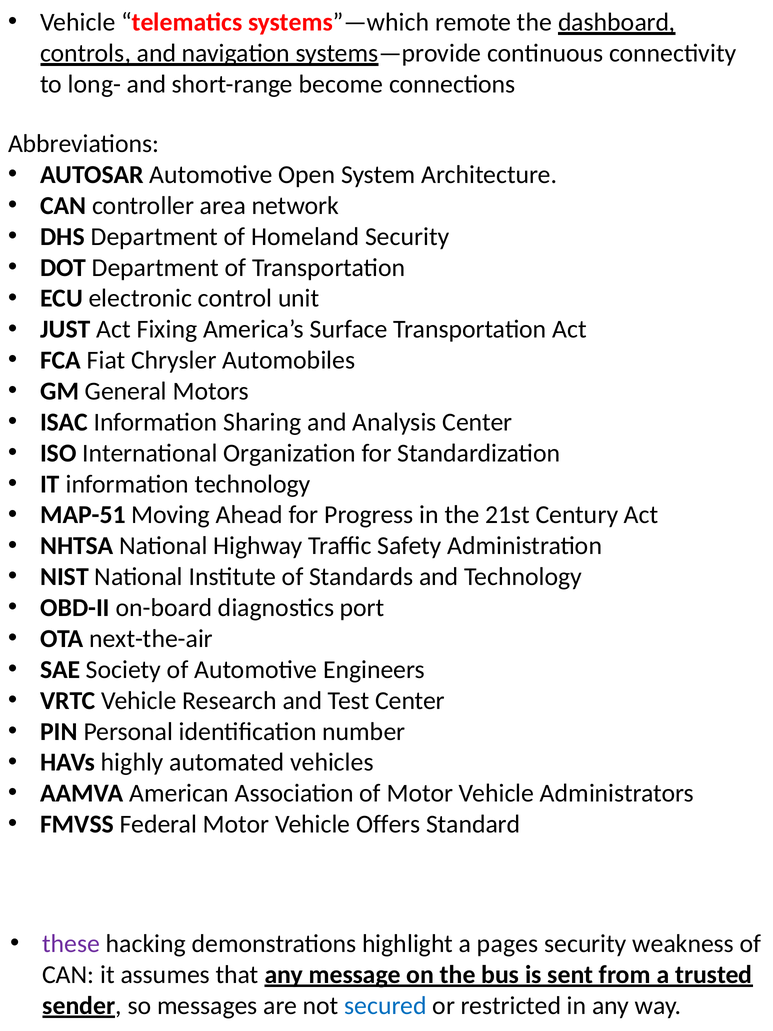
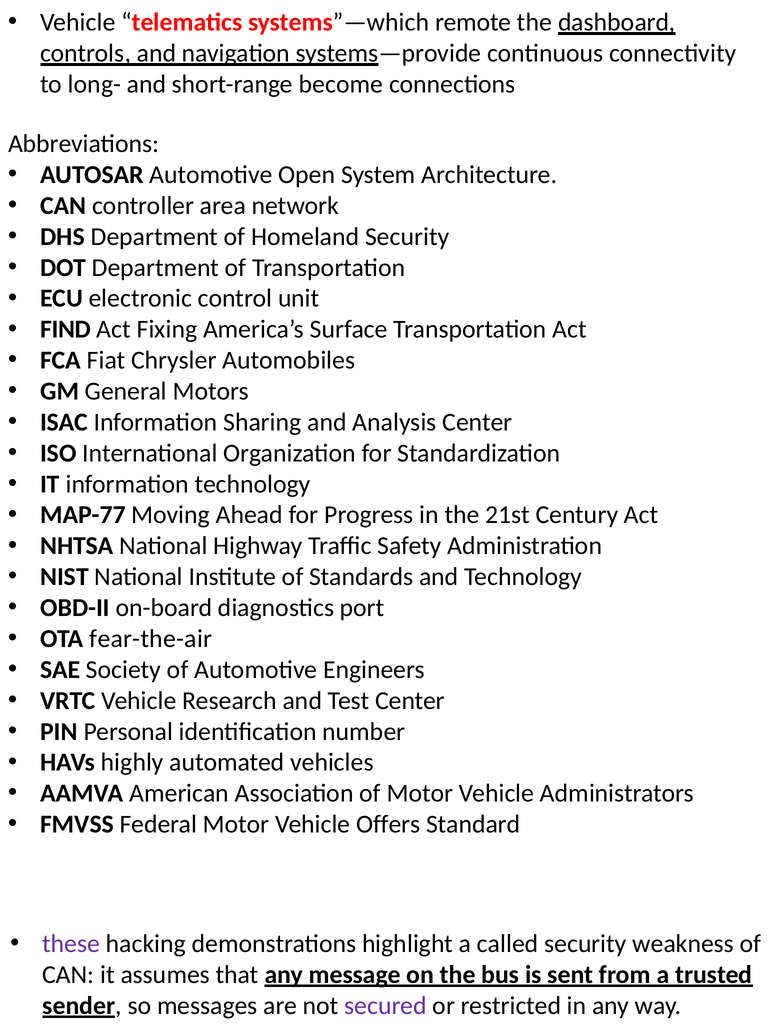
JUST: JUST -> FIND
MAP-51: MAP-51 -> MAP-77
next-the-air: next-the-air -> fear-the-air
pages: pages -> called
secured colour: blue -> purple
